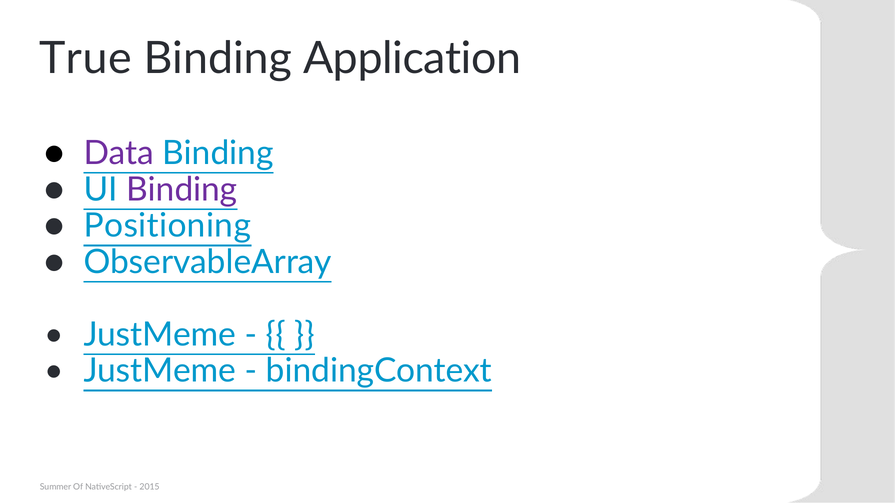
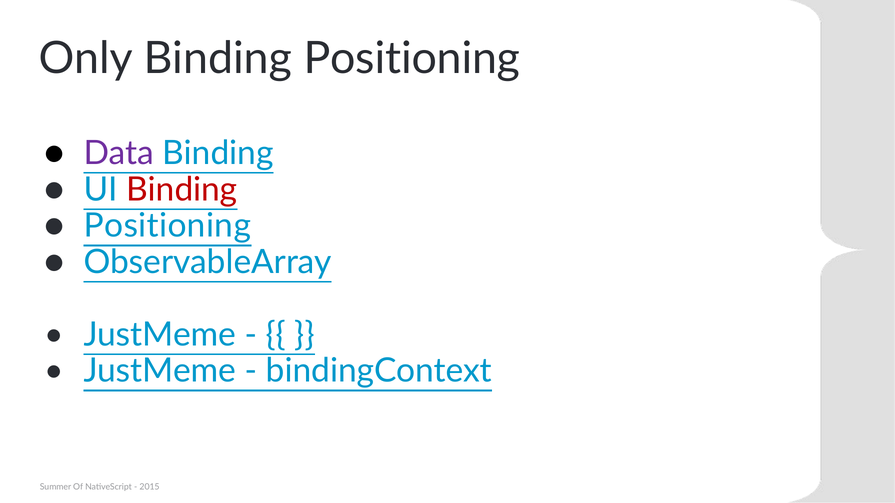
True: True -> Only
Binding Application: Application -> Positioning
Binding at (182, 190) colour: purple -> red
